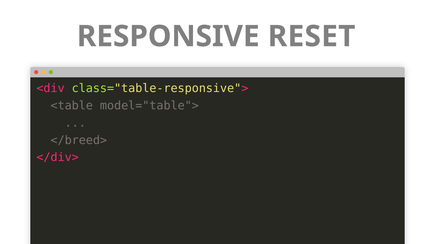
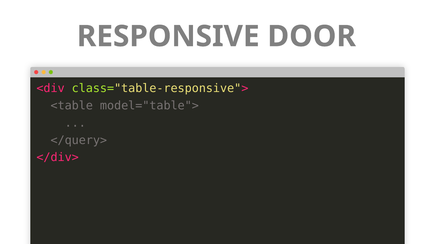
RESET: RESET -> DOOR
</breed>: </breed> -> </query>
